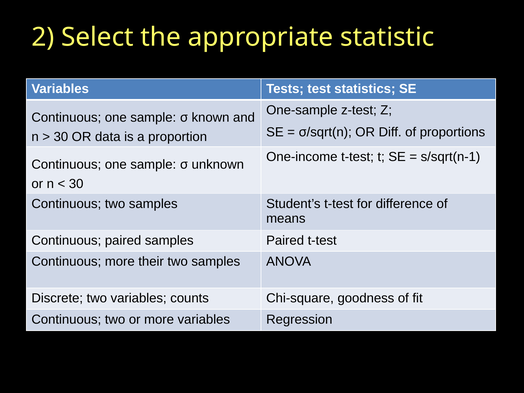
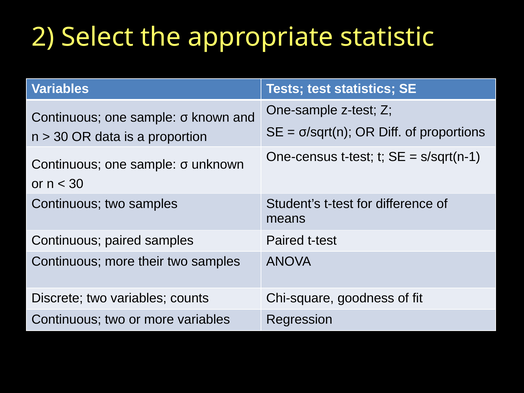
One-income: One-income -> One-census
